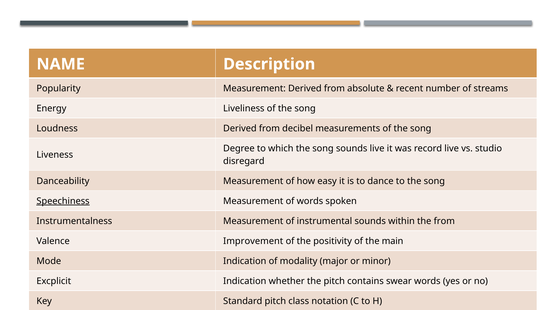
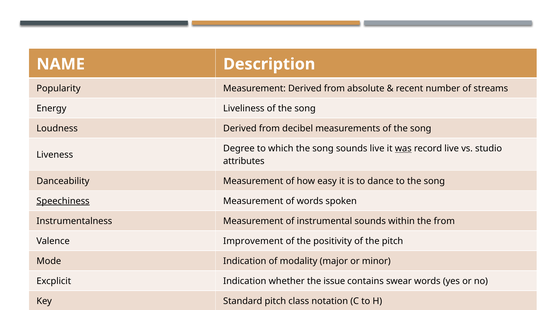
was underline: none -> present
disregard: disregard -> attributes
the main: main -> pitch
the pitch: pitch -> issue
